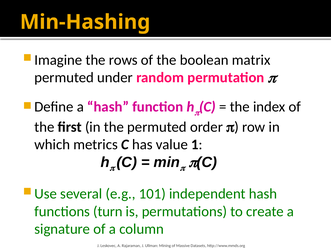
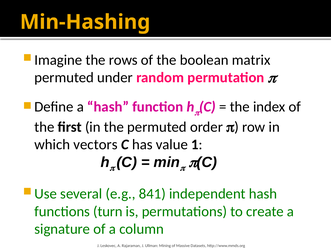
metrics: metrics -> vectors
101: 101 -> 841
